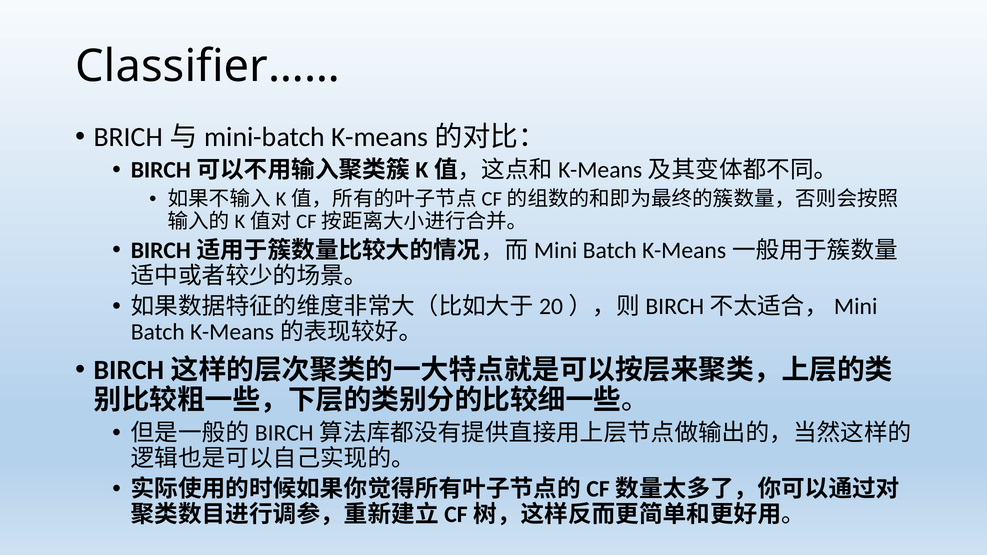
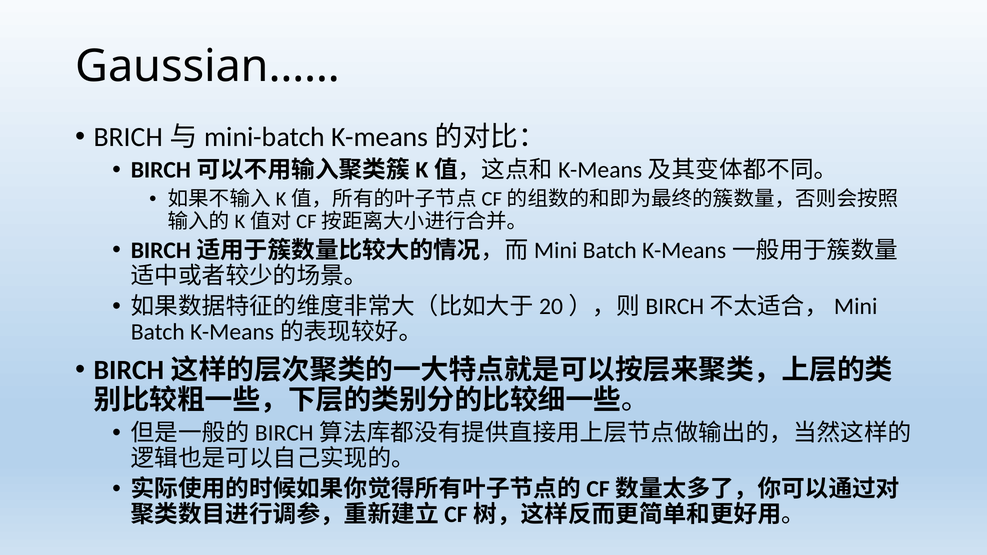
Classifier……: Classifier…… -> Gaussian……
